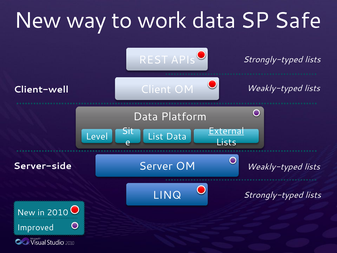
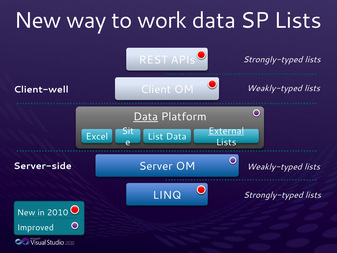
SP Safe: Safe -> Lists
Data at (146, 117) underline: none -> present
Level: Level -> Excel
